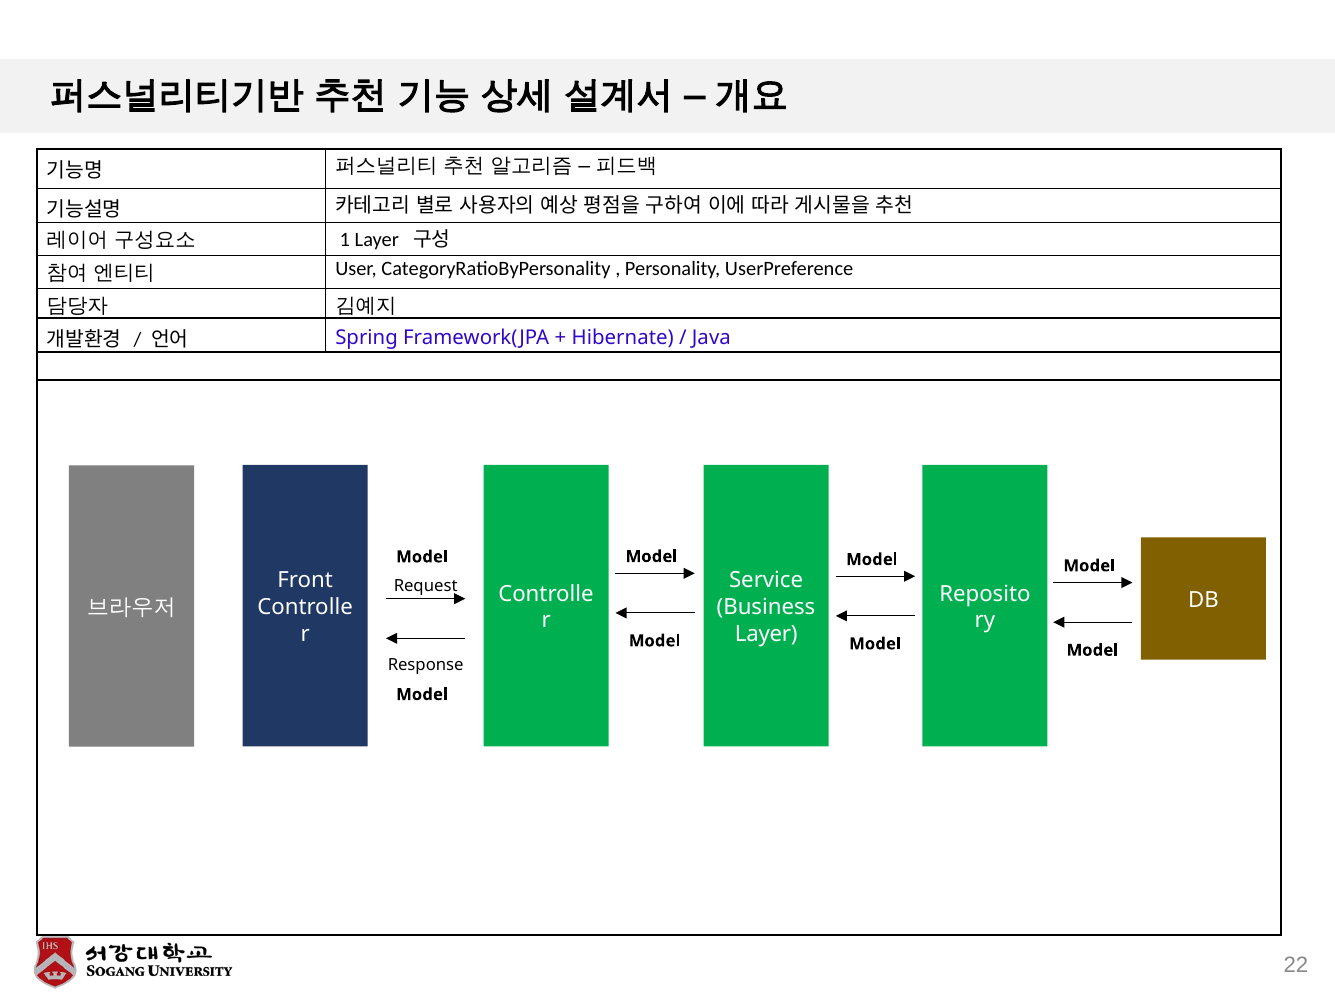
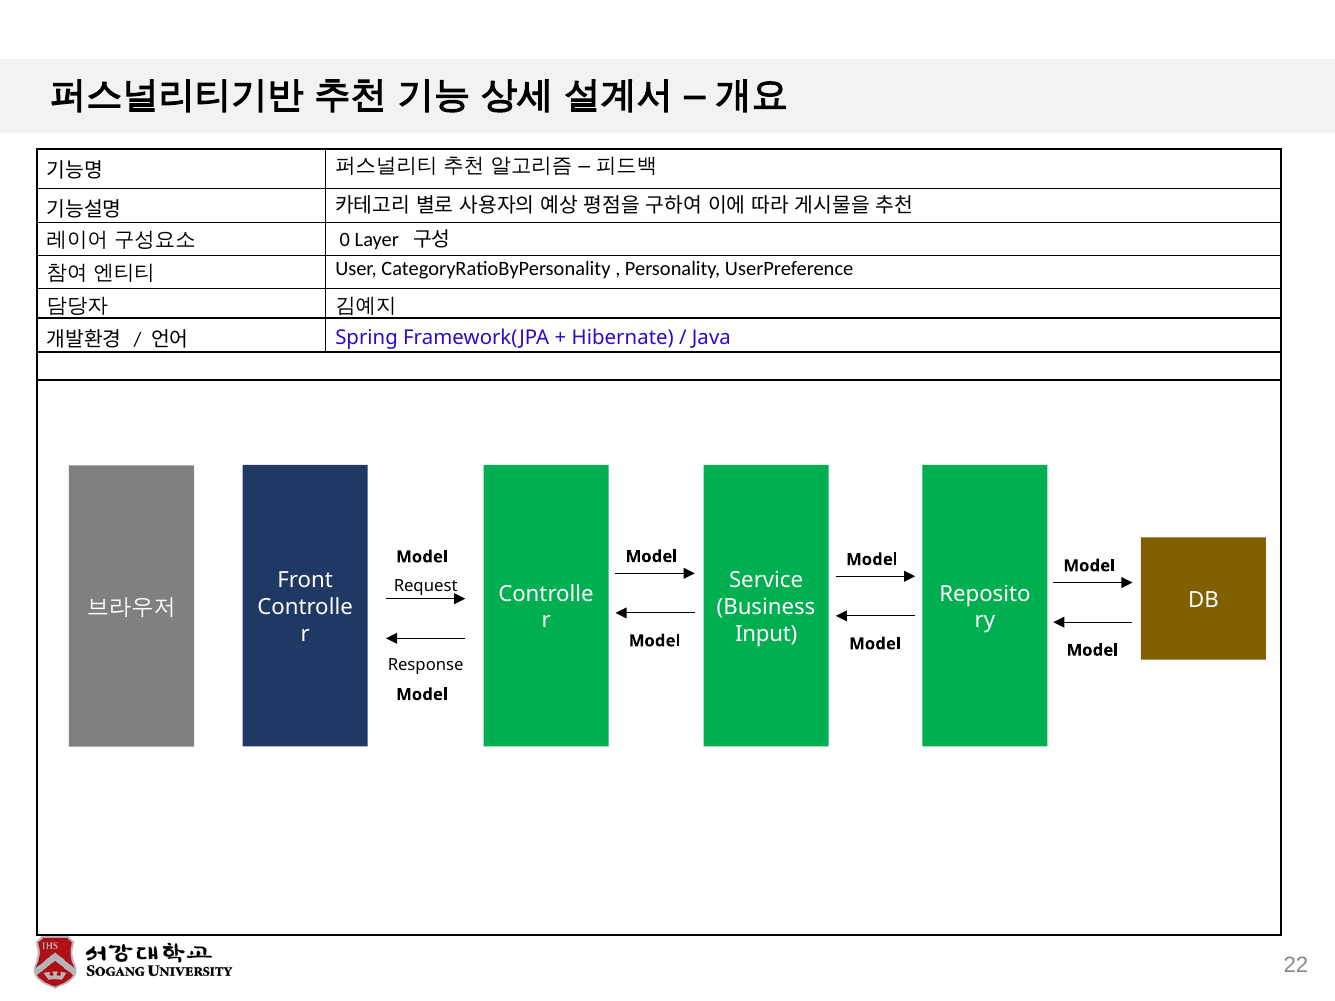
1: 1 -> 0
Layer at (766, 634): Layer -> Input
